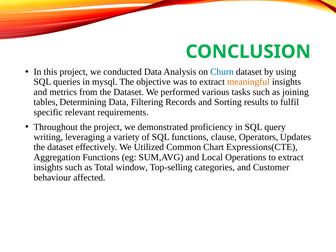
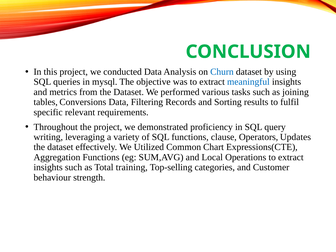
meaningful colour: orange -> blue
Determining: Determining -> Conversions
window: window -> training
affected: affected -> strength
